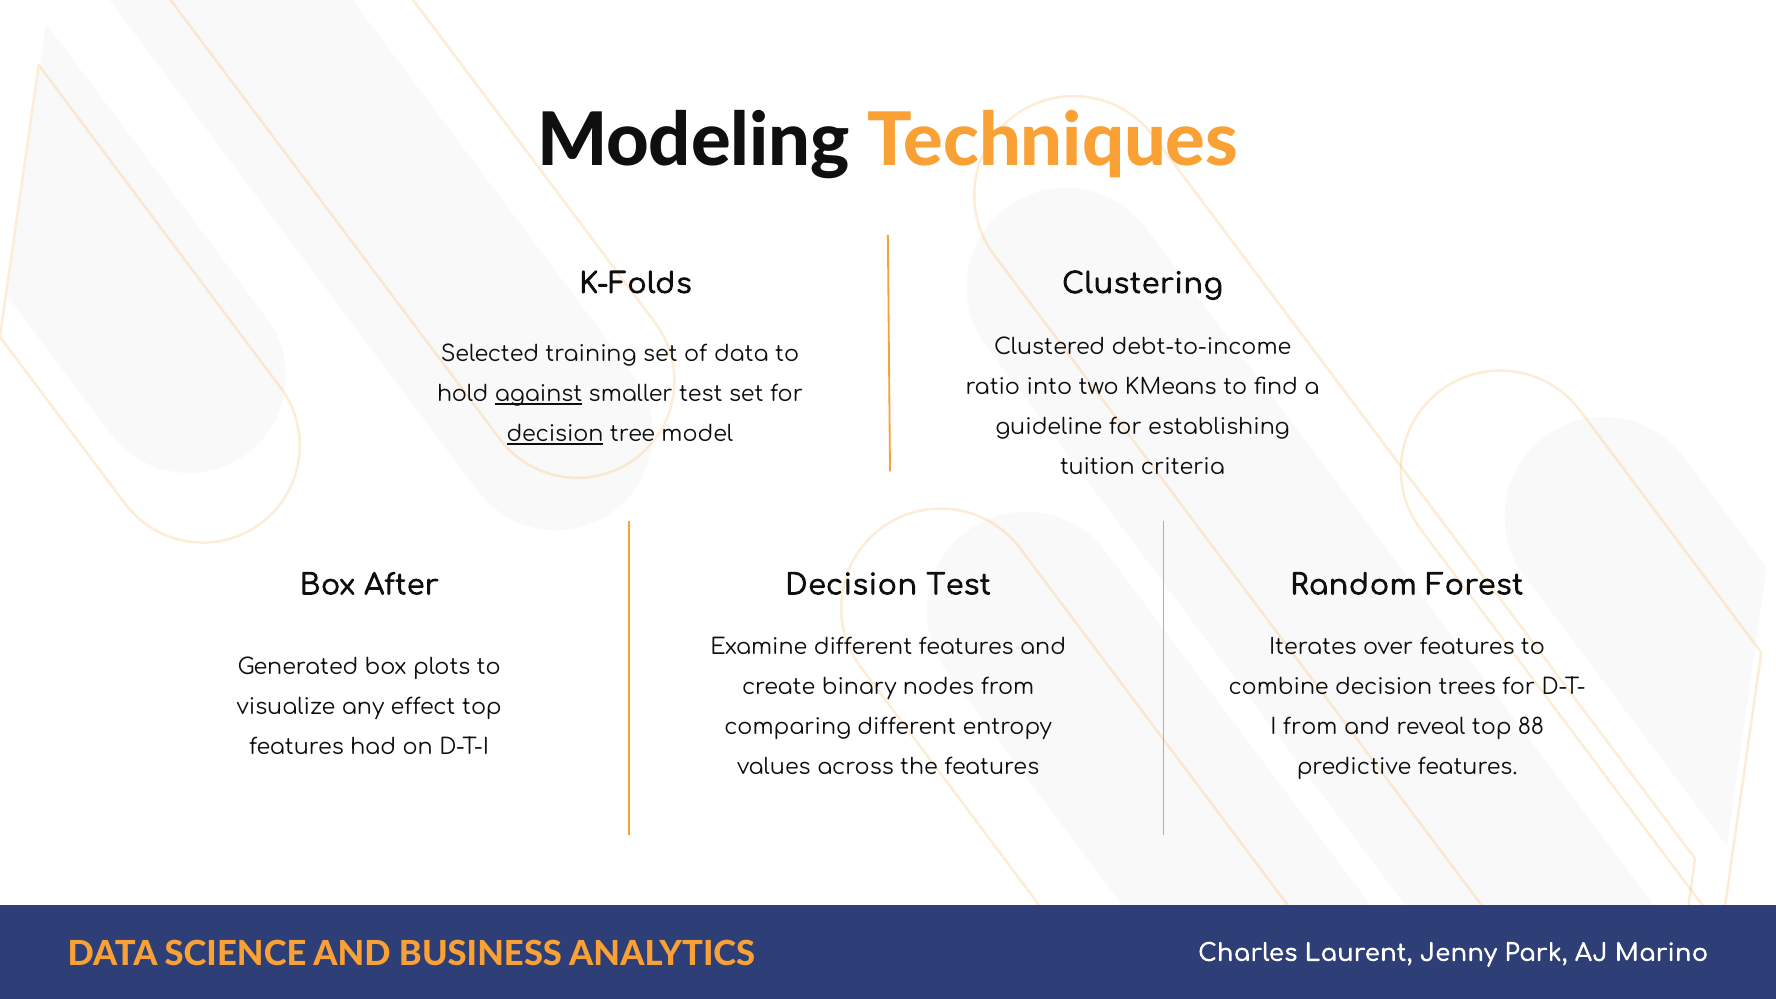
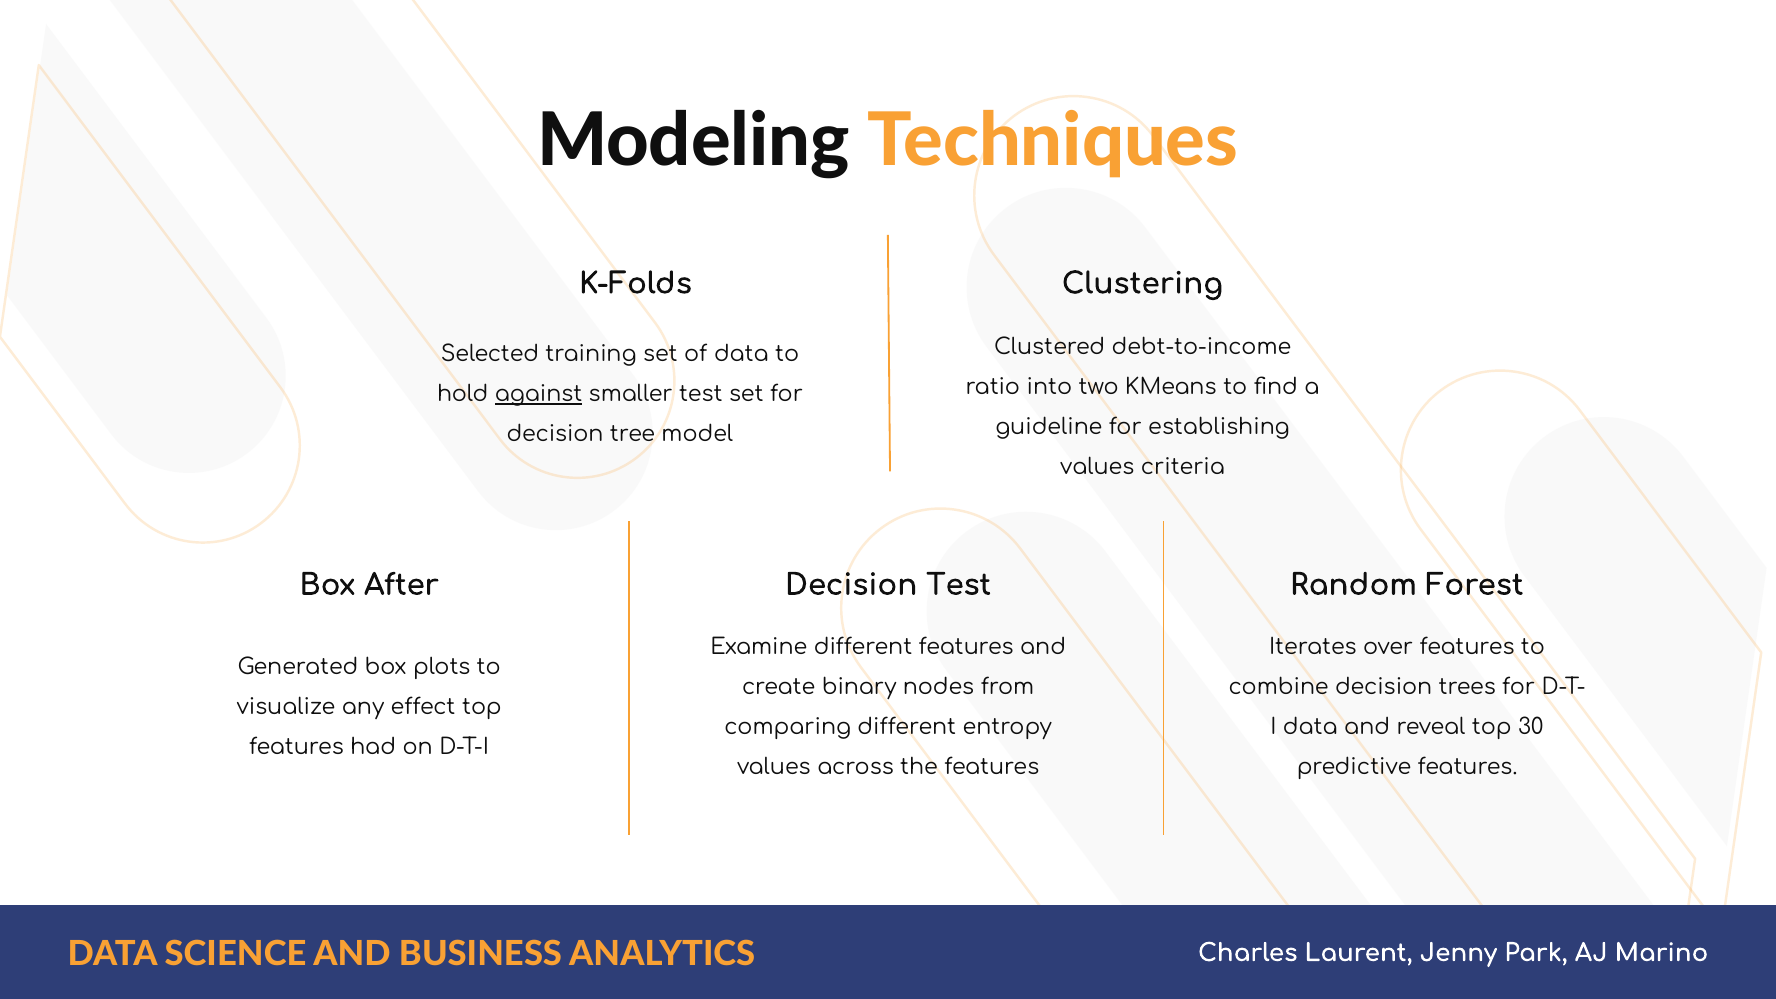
decision at (555, 434) underline: present -> none
tuition at (1097, 468): tuition -> values
from at (1310, 727): from -> data
88: 88 -> 30
